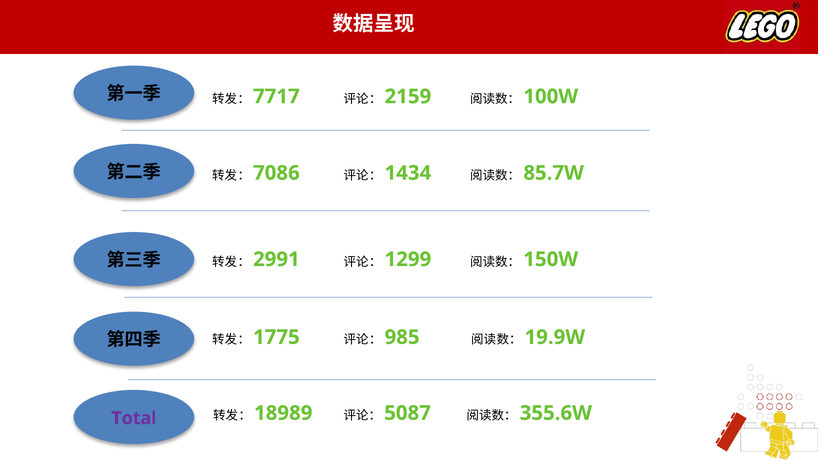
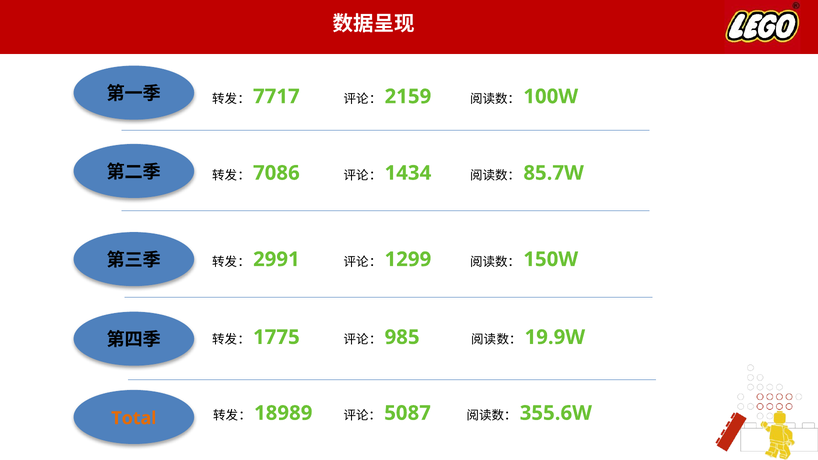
Total colour: purple -> orange
